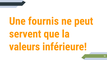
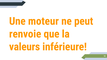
fournis: fournis -> moteur
servent: servent -> renvoie
